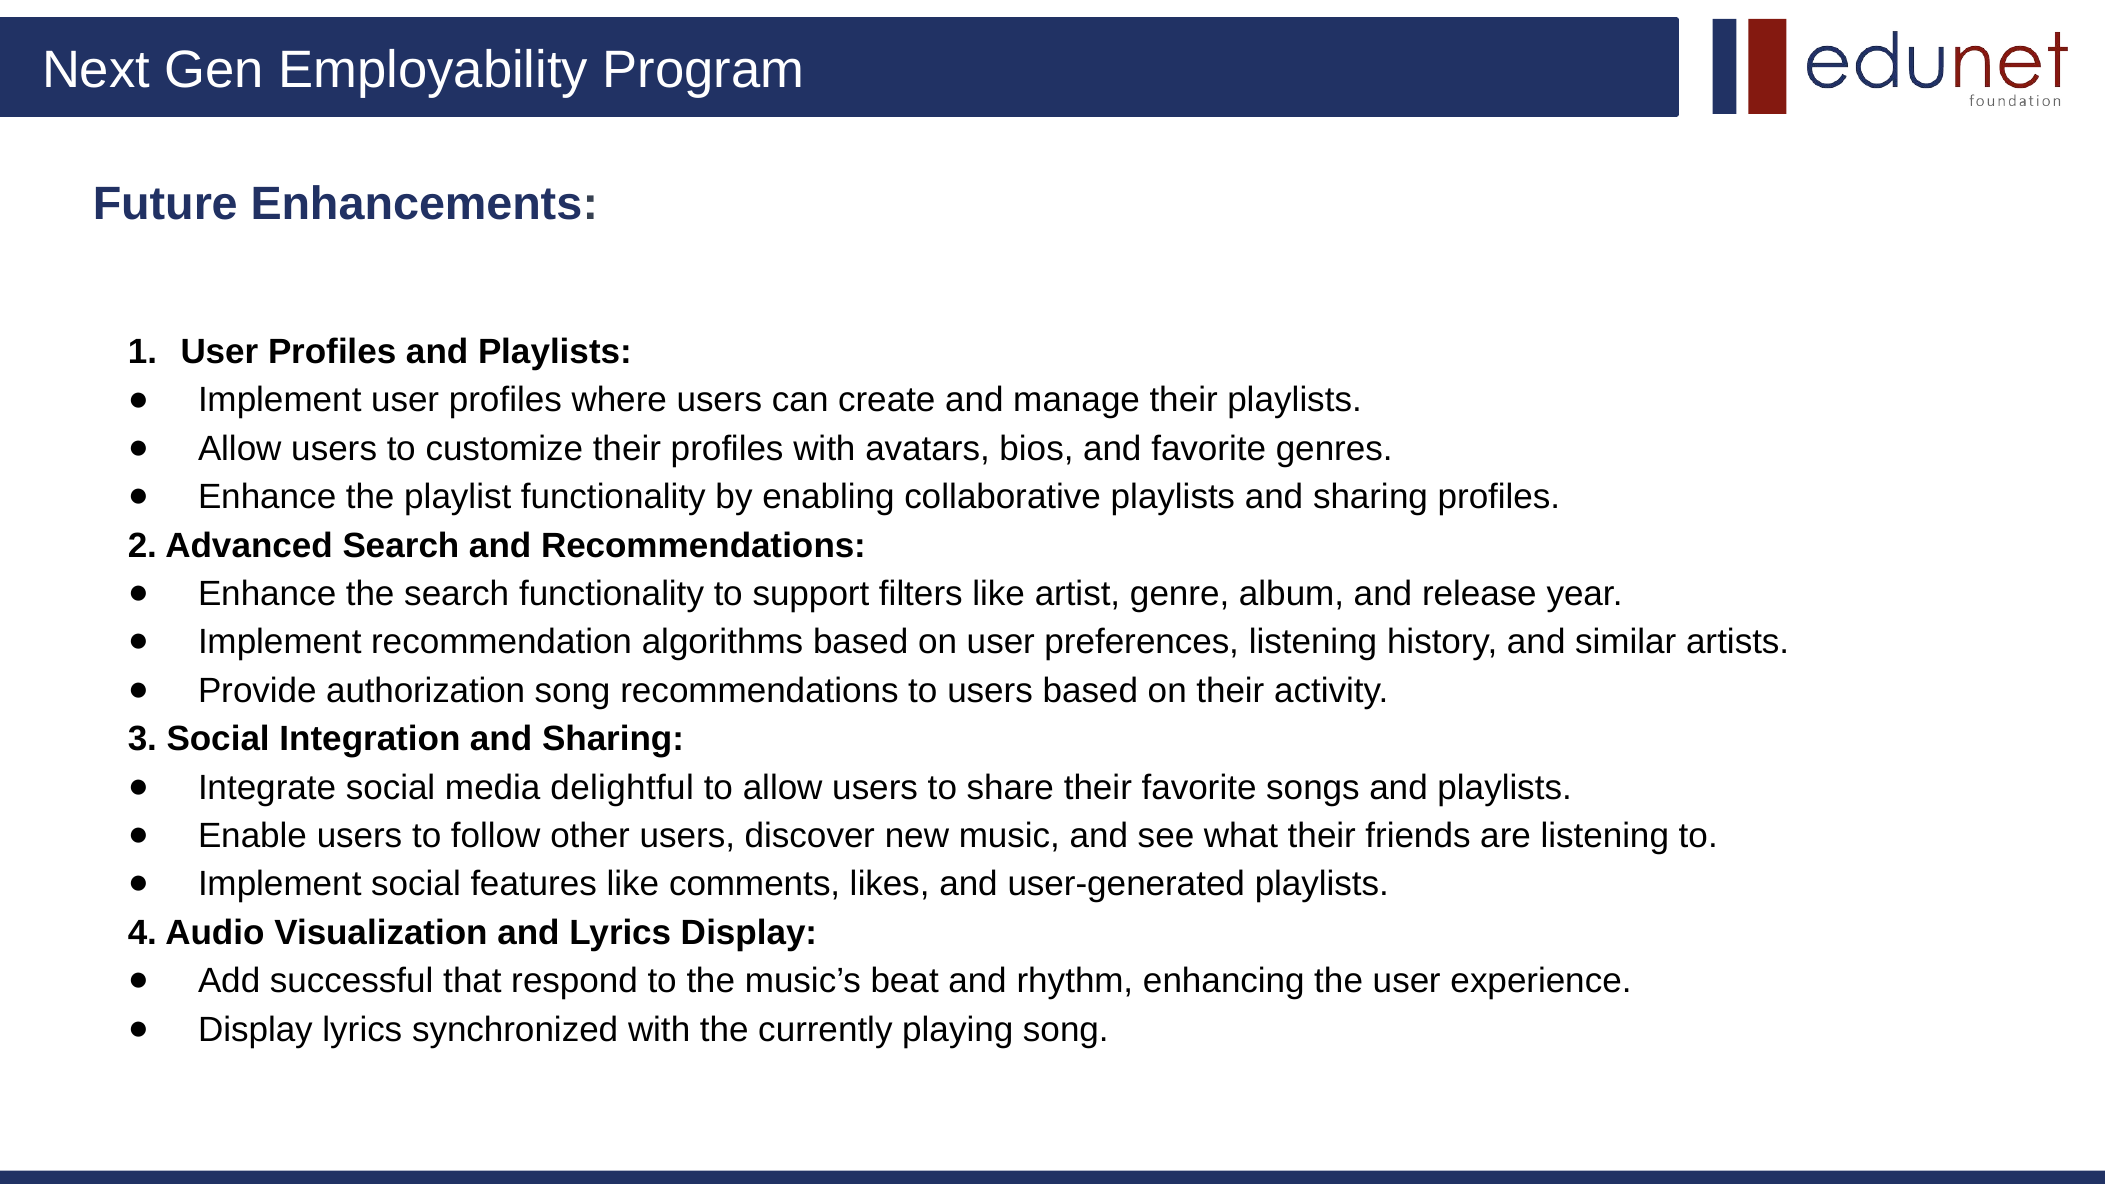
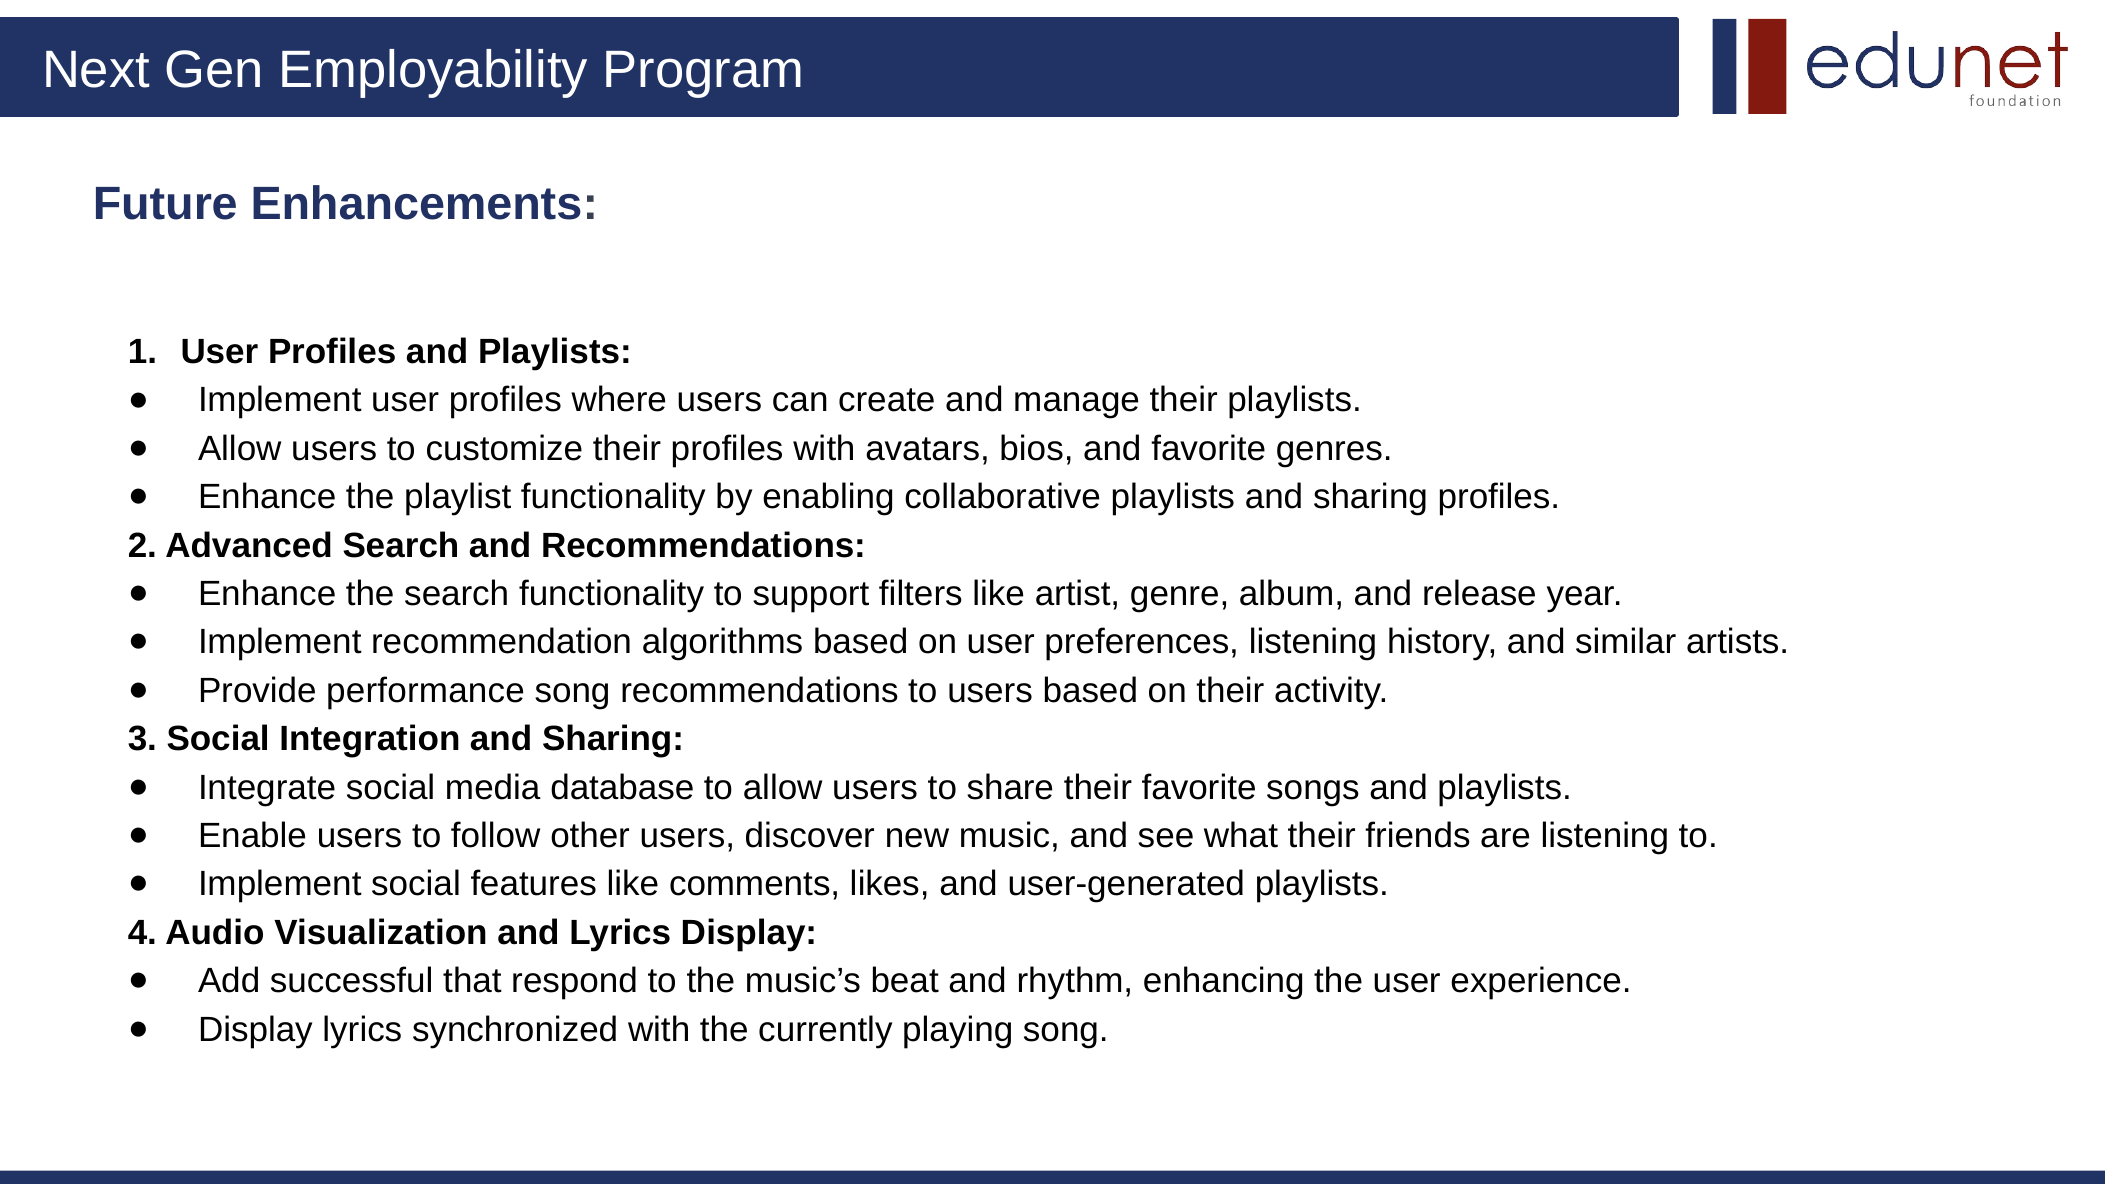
authorization: authorization -> performance
delightful: delightful -> database
